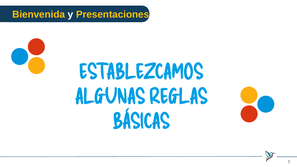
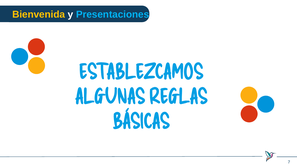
Presentaciones colour: yellow -> light blue
